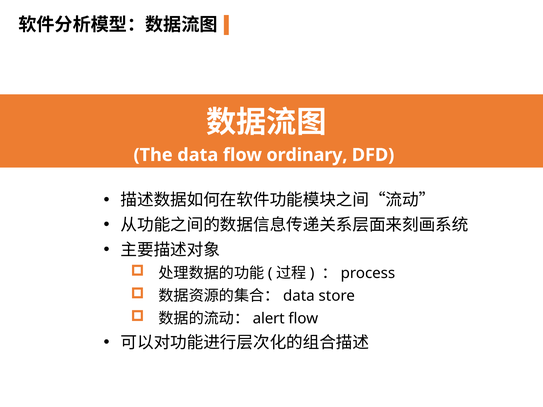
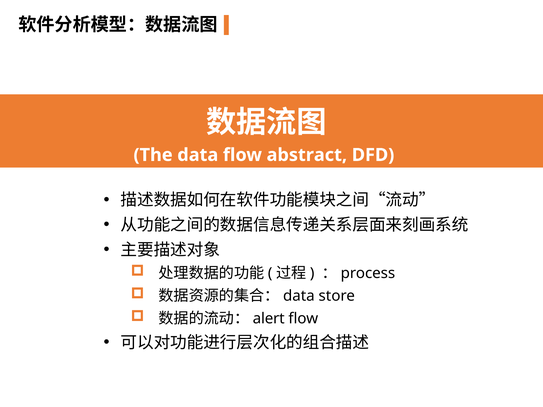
ordinary: ordinary -> abstract
